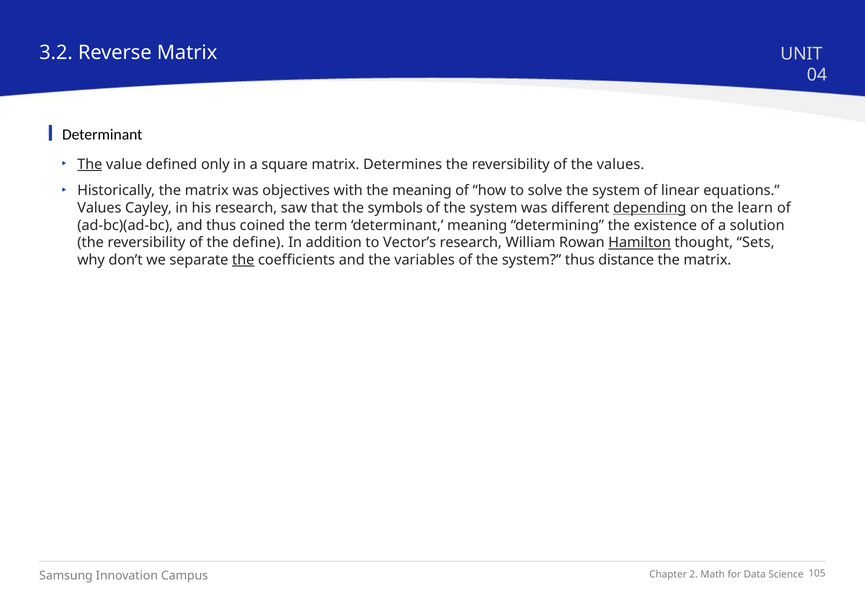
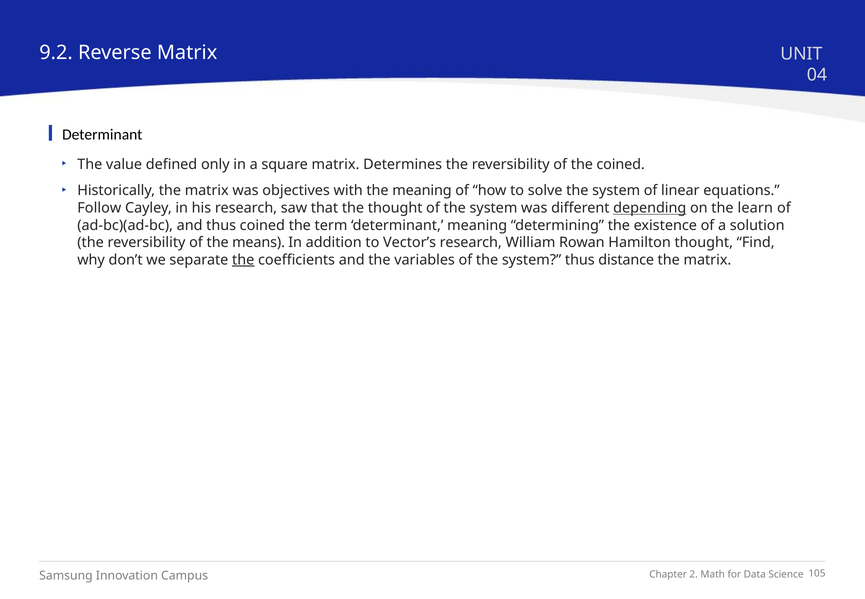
3.2: 3.2 -> 9.2
The at (90, 164) underline: present -> none
the values: values -> coined
Values at (99, 208): Values -> Follow
the symbols: symbols -> thought
define: define -> means
Hamilton underline: present -> none
Sets: Sets -> Find
